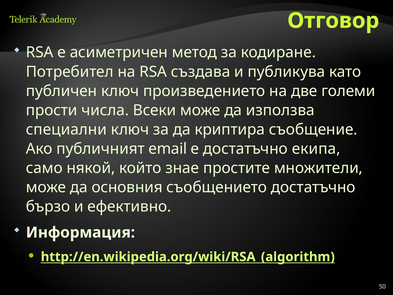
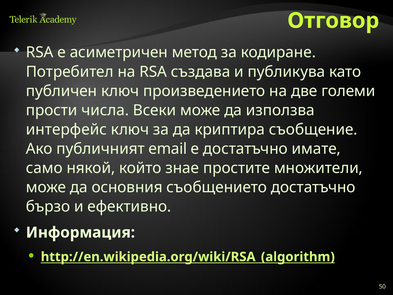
специални: специални -> интерфейс
екипа: екипа -> имате
